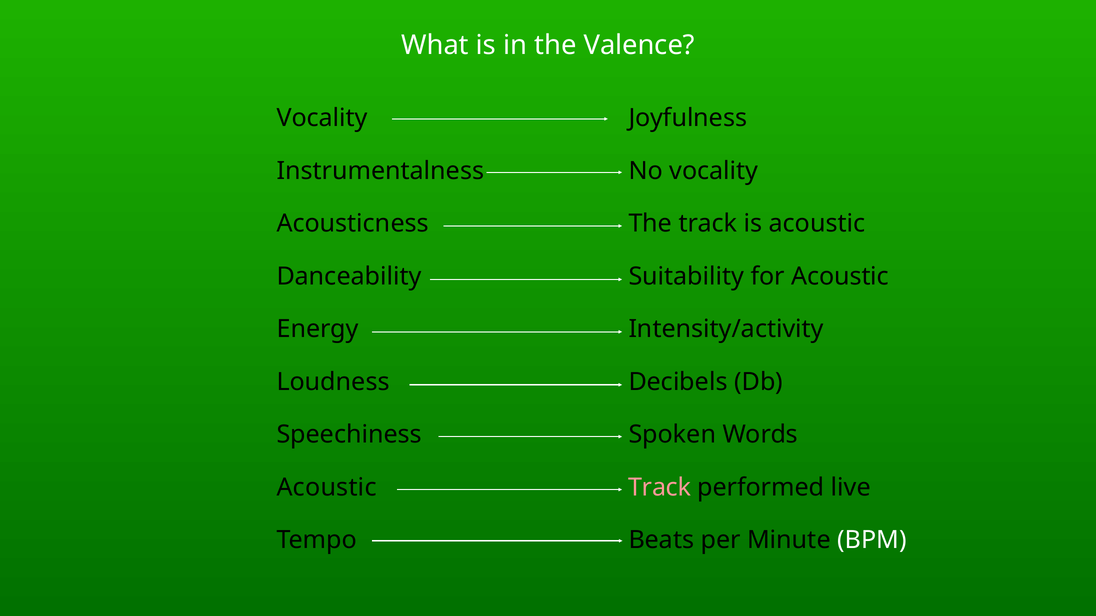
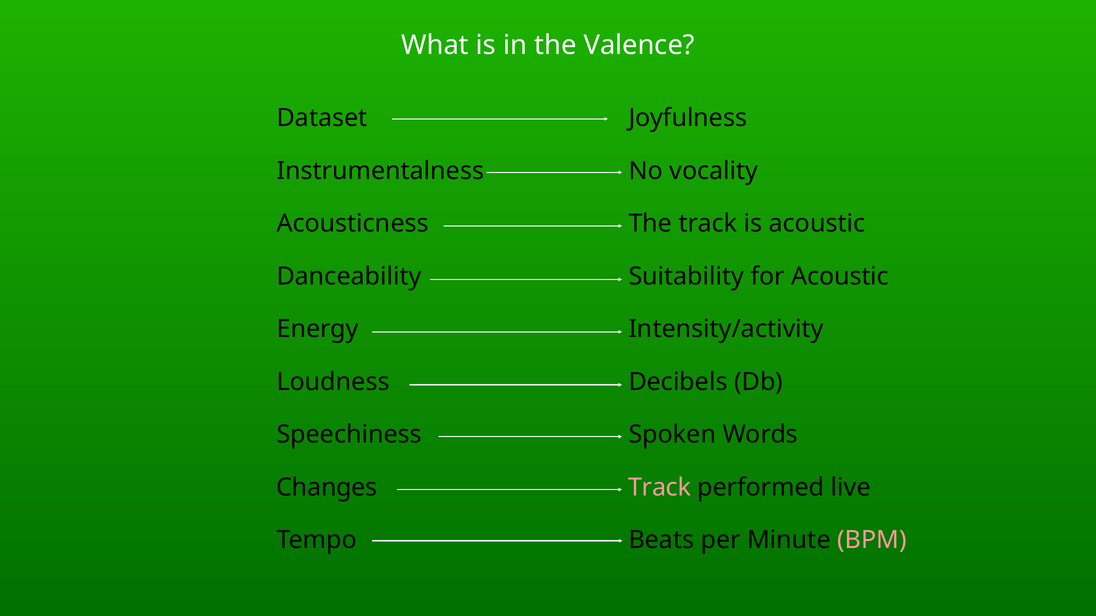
Vocality at (322, 118): Vocality -> Dataset
Acoustic at (327, 488): Acoustic -> Changes
BPM colour: white -> pink
